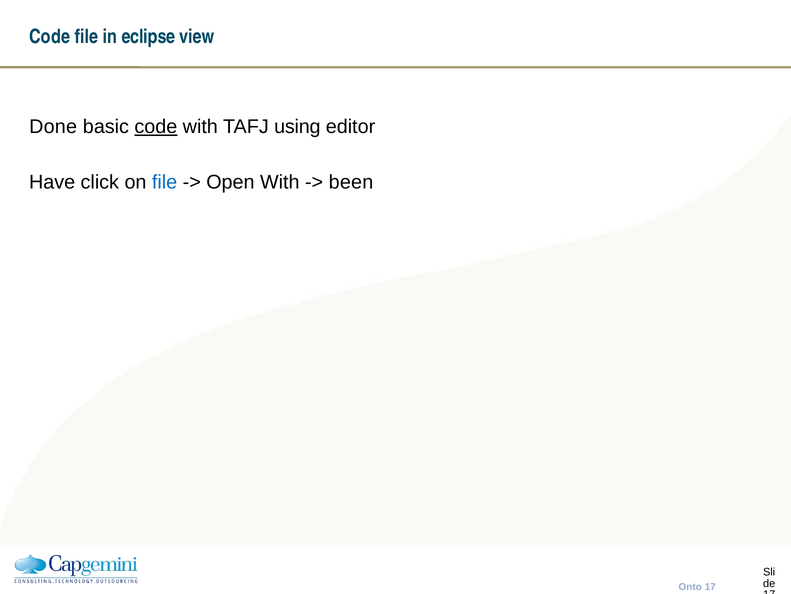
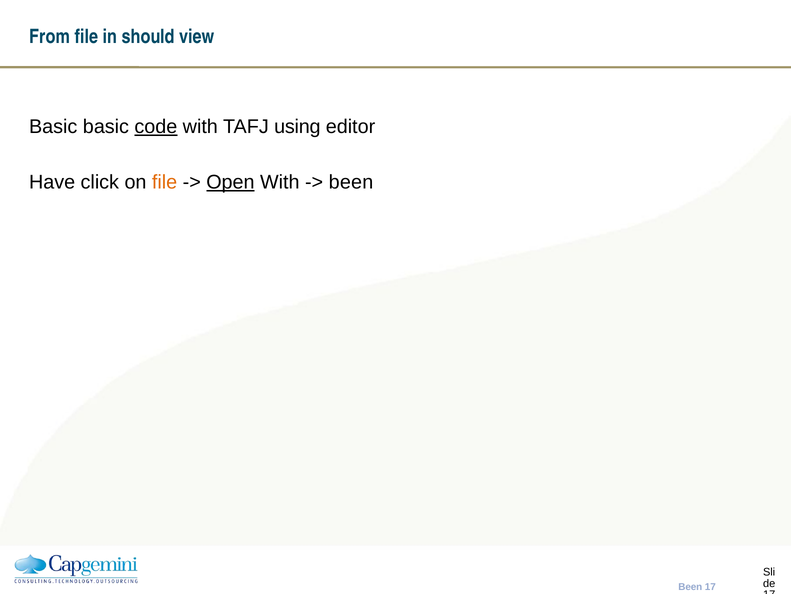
Code at (50, 37): Code -> From
eclipse: eclipse -> should
Done at (53, 127): Done -> Basic
file at (165, 182) colour: blue -> orange
Open underline: none -> present
Onto at (690, 586): Onto -> Been
